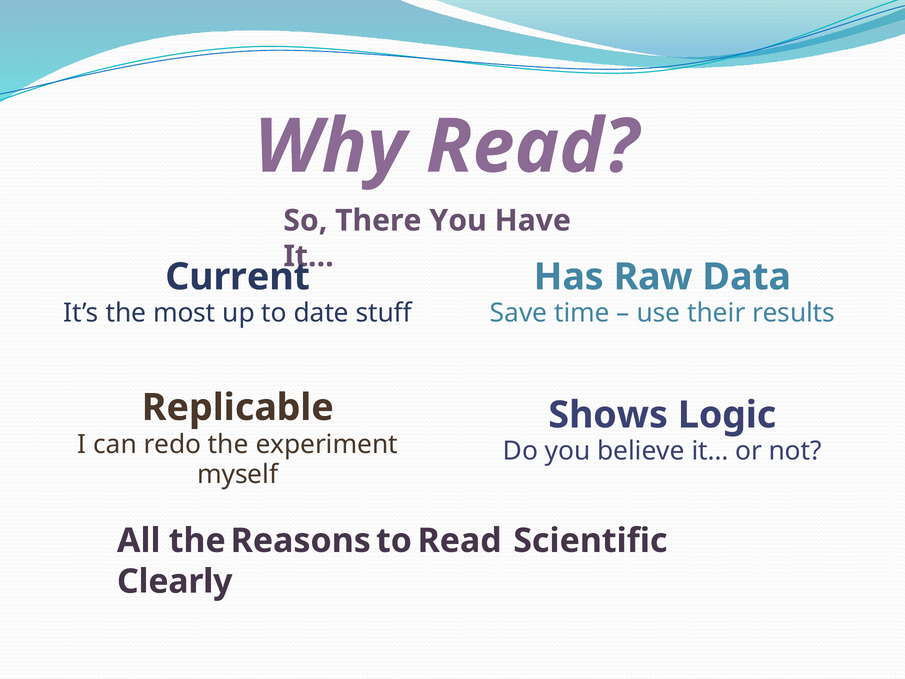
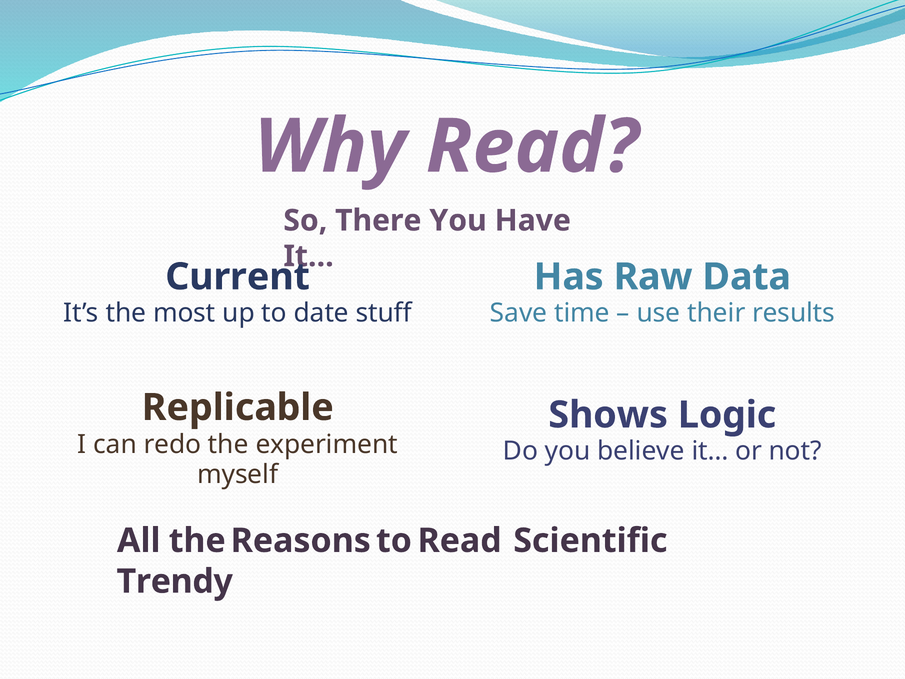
Clearly: Clearly -> Trendy
